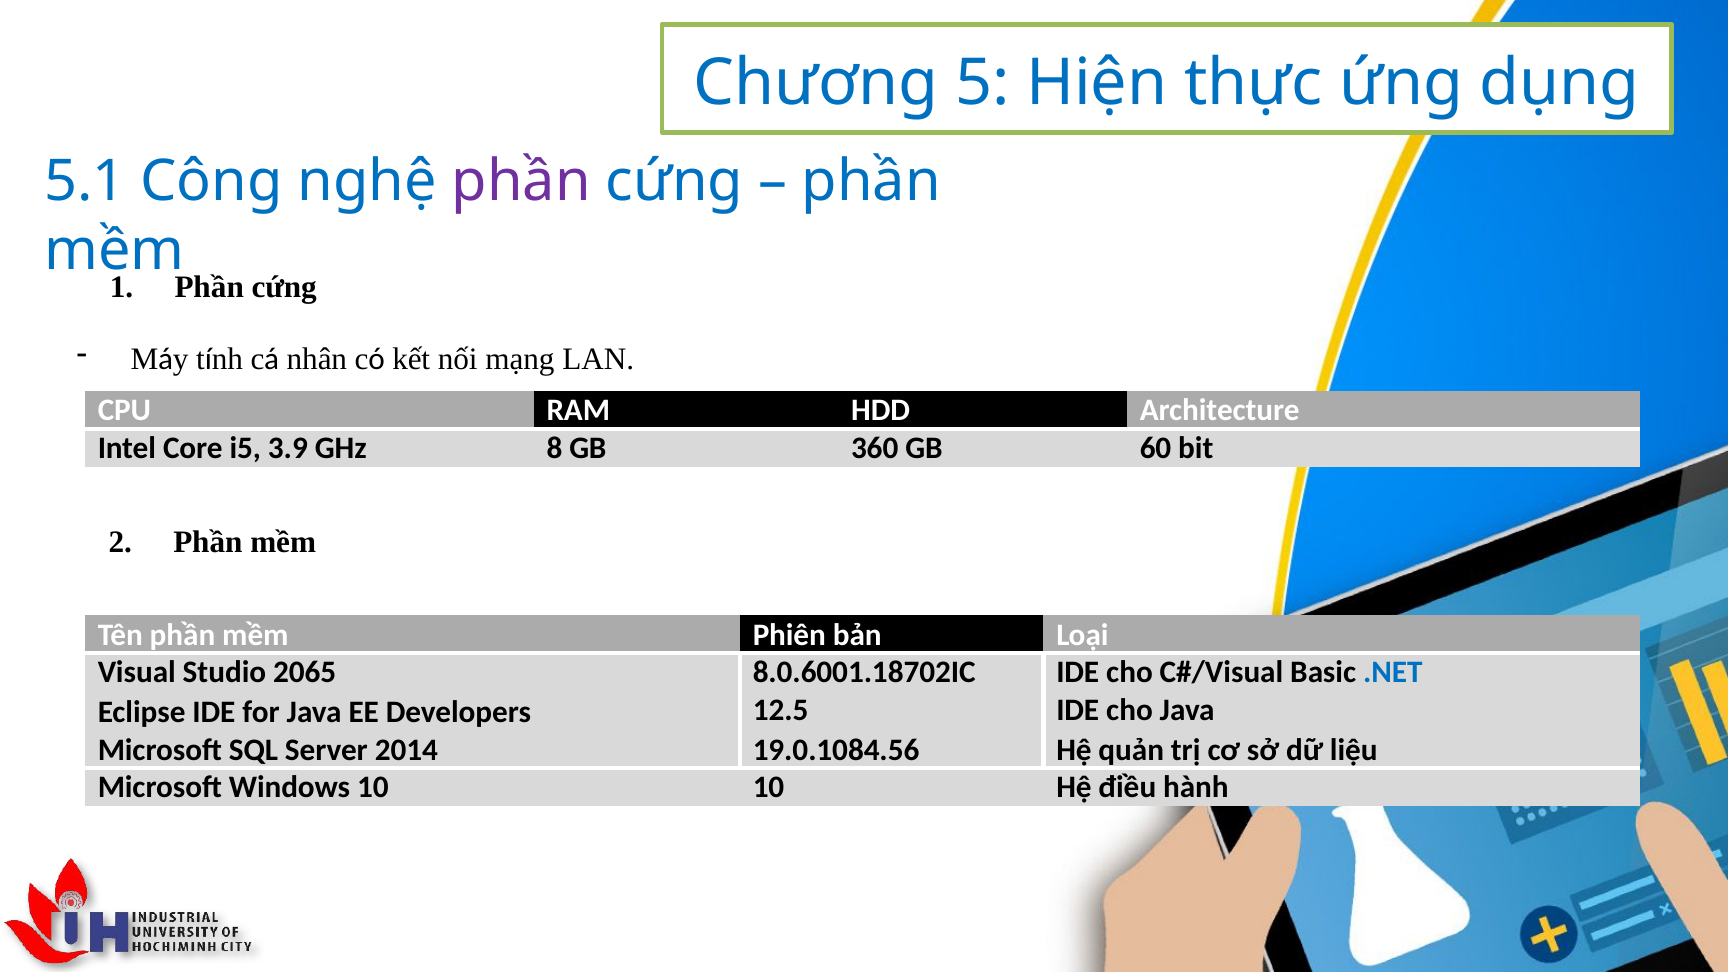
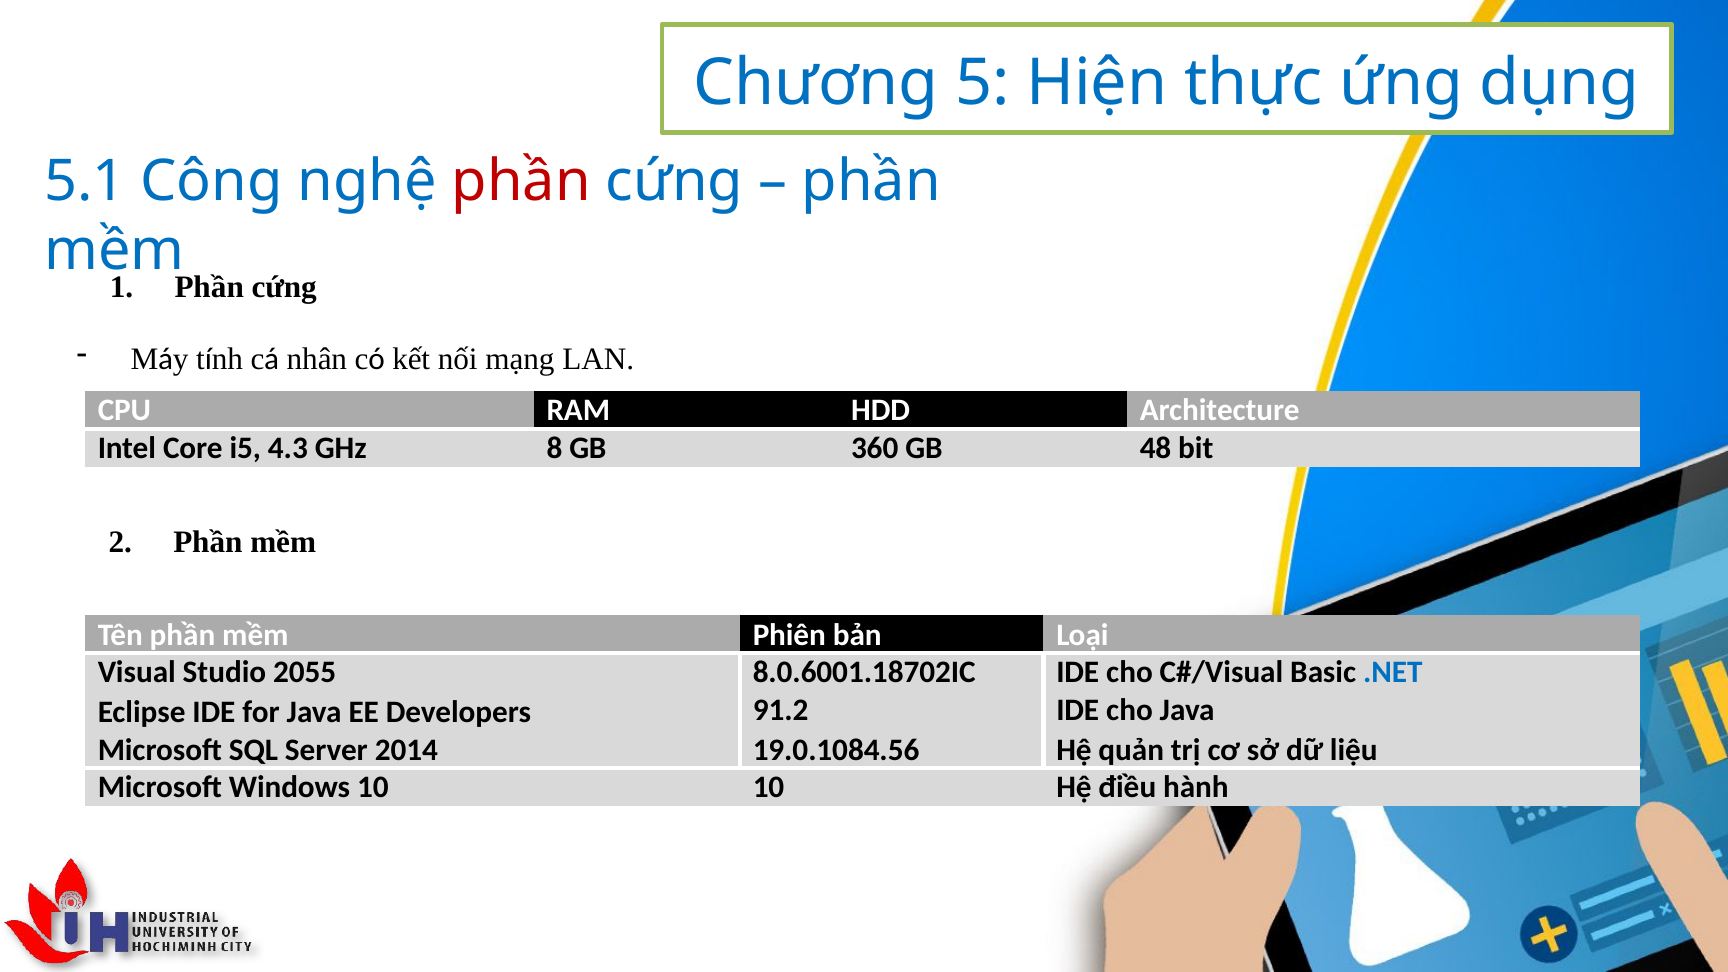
phần at (521, 181) colour: purple -> red
3.9: 3.9 -> 4.3
60: 60 -> 48
2065: 2065 -> 2055
12.5: 12.5 -> 91.2
